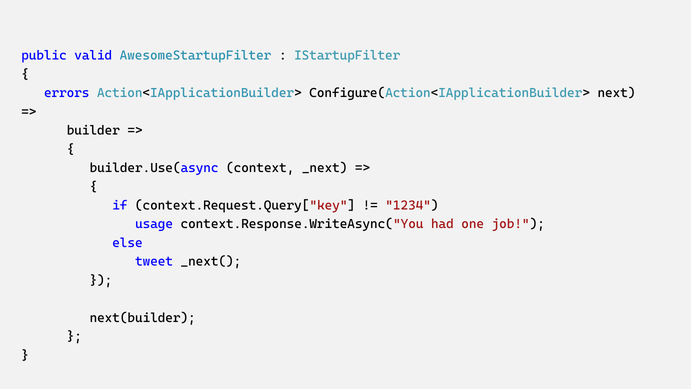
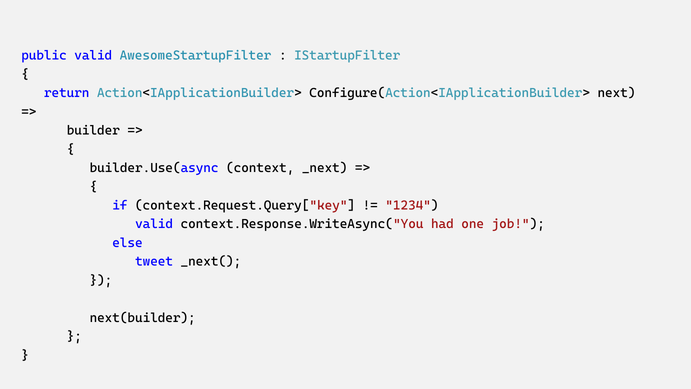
errors: errors -> return
usage at (154, 224): usage -> valid
